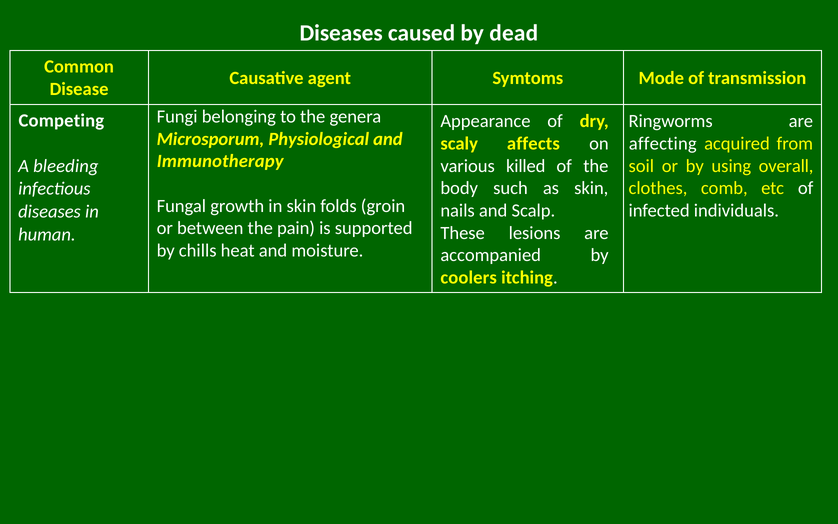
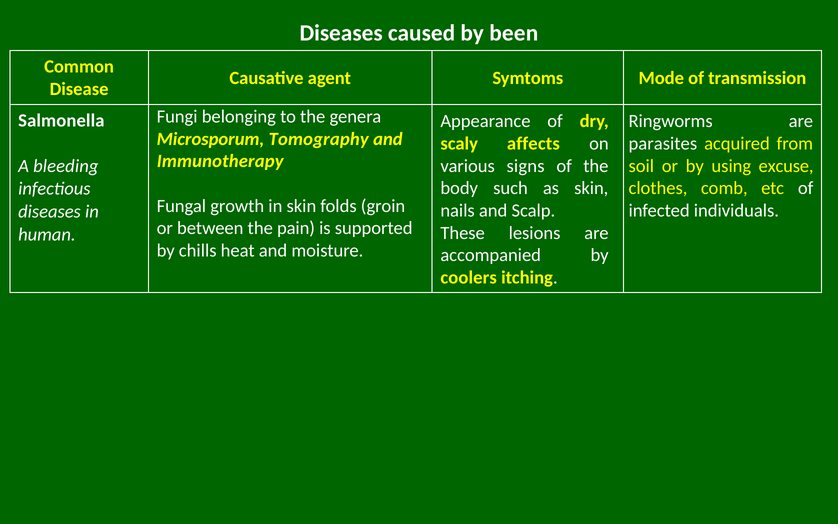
dead: dead -> been
Competing: Competing -> Salmonella
Physiological: Physiological -> Tomography
affecting: affecting -> parasites
killed: killed -> signs
overall: overall -> excuse
